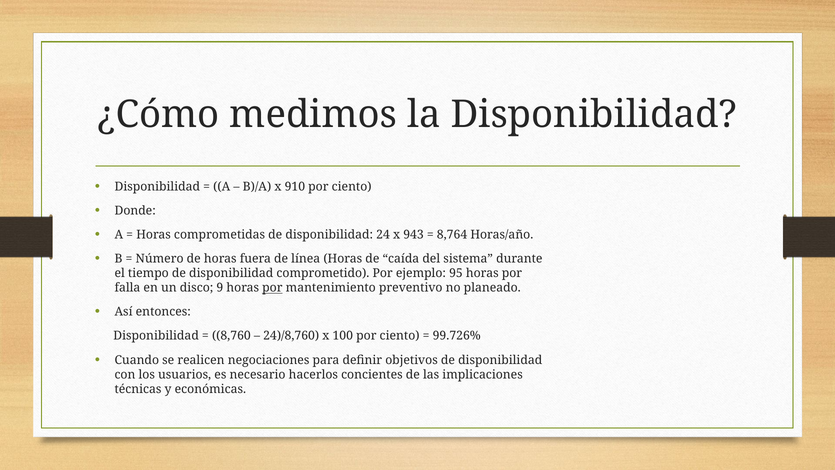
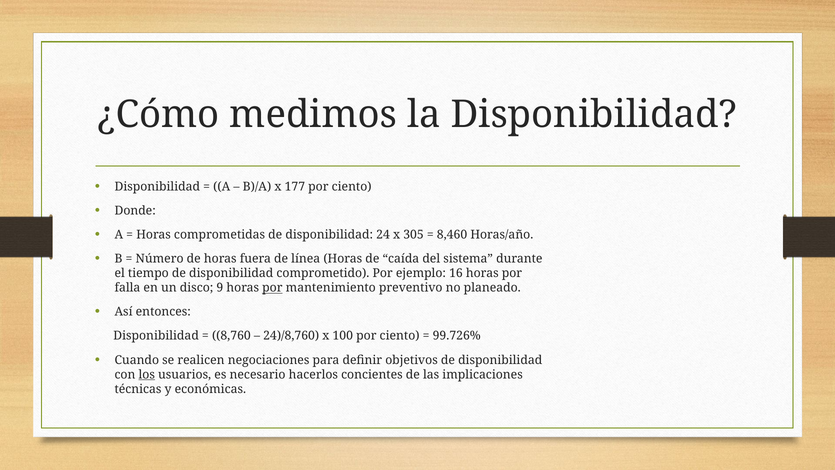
910: 910 -> 177
943: 943 -> 305
8,764: 8,764 -> 8,460
95: 95 -> 16
los underline: none -> present
